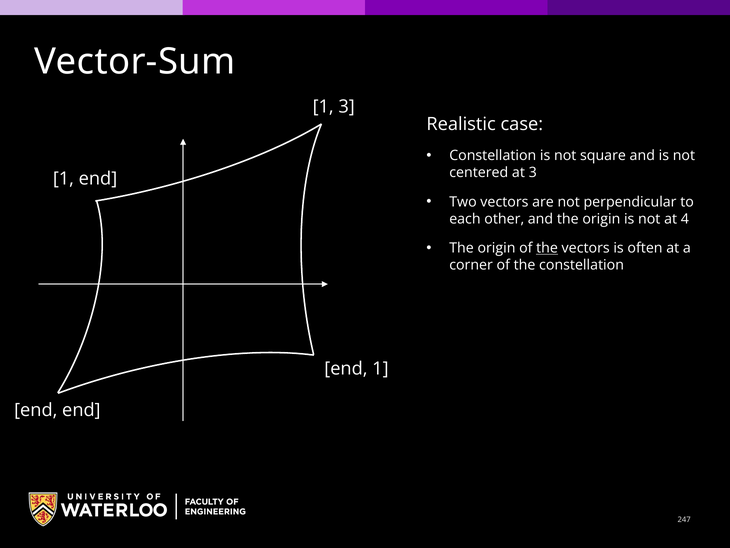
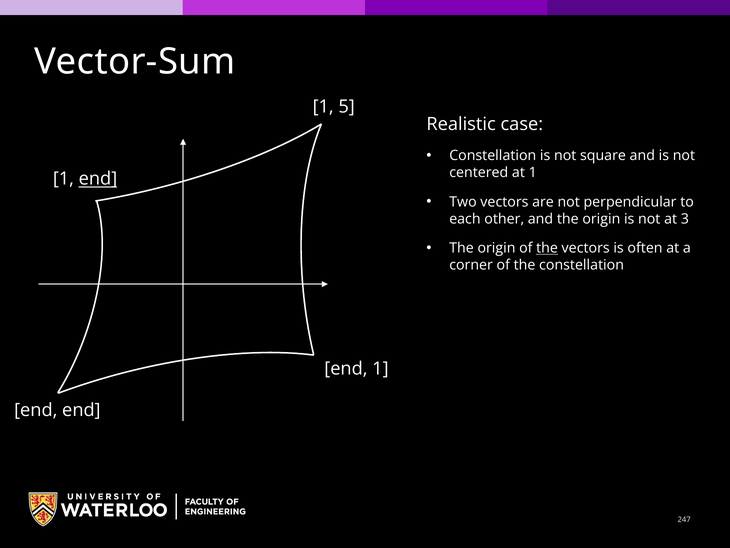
1 3: 3 -> 5
at 3: 3 -> 1
end at (98, 179) underline: none -> present
4: 4 -> 3
